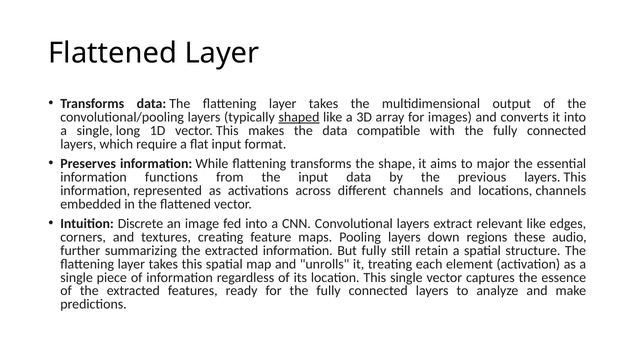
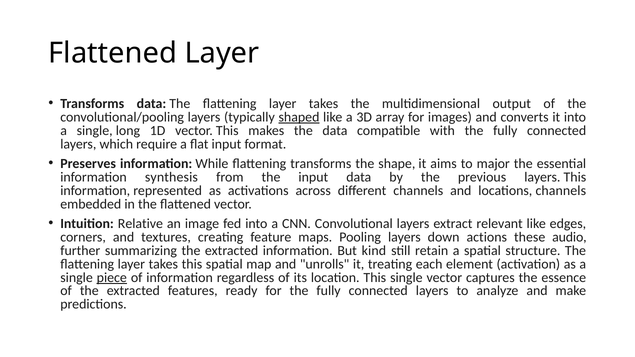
functions: functions -> synthesis
Discrete: Discrete -> Relative
regions: regions -> actions
But fully: fully -> kind
piece underline: none -> present
